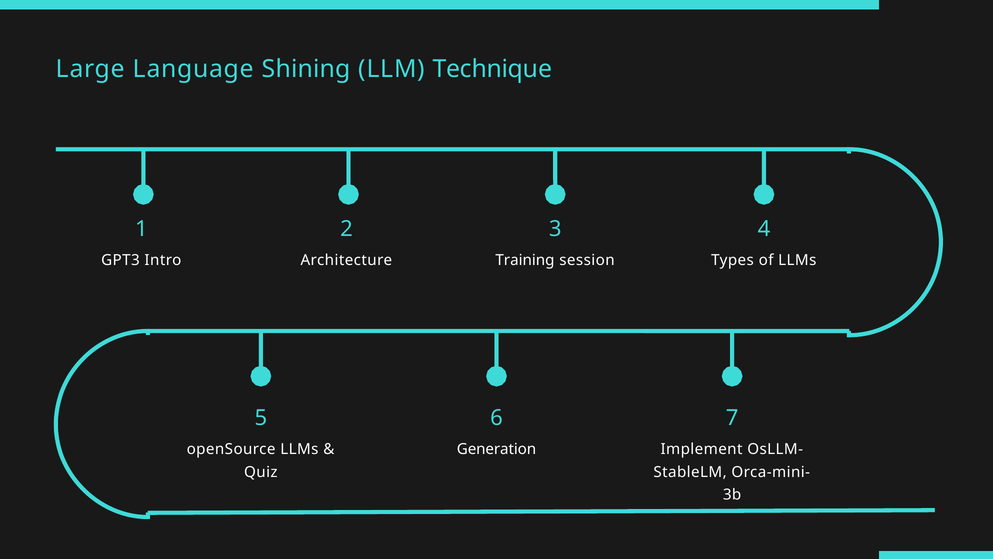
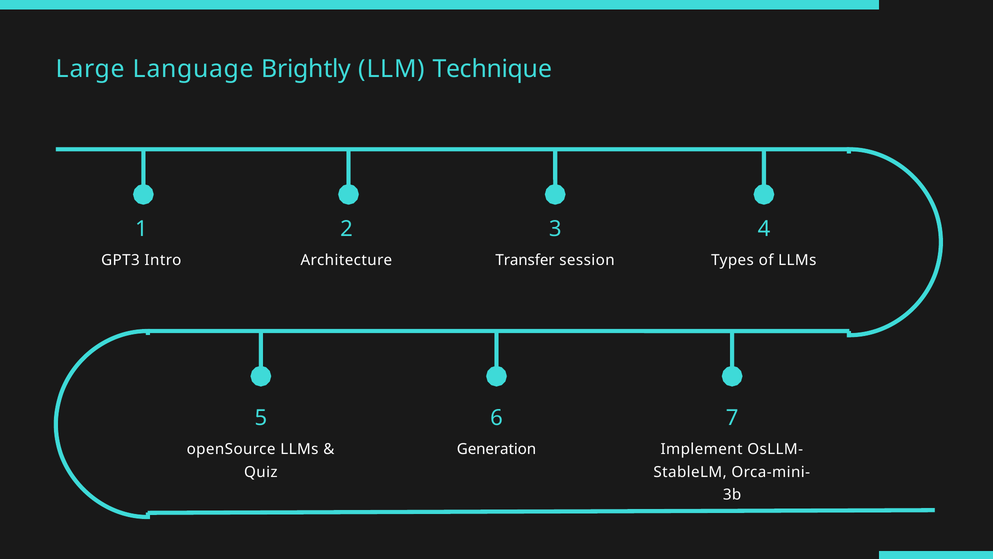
Shining: Shining -> Brightly
Training: Training -> Transfer
